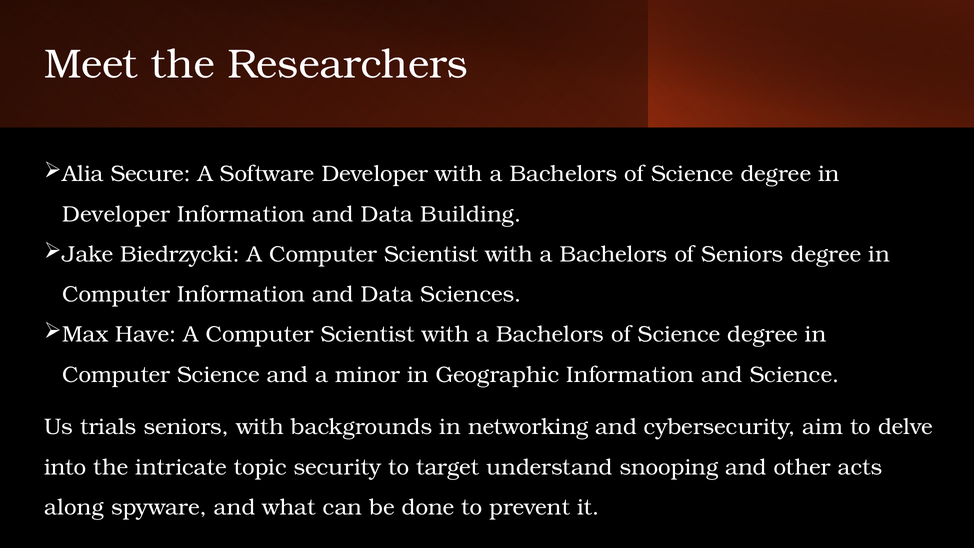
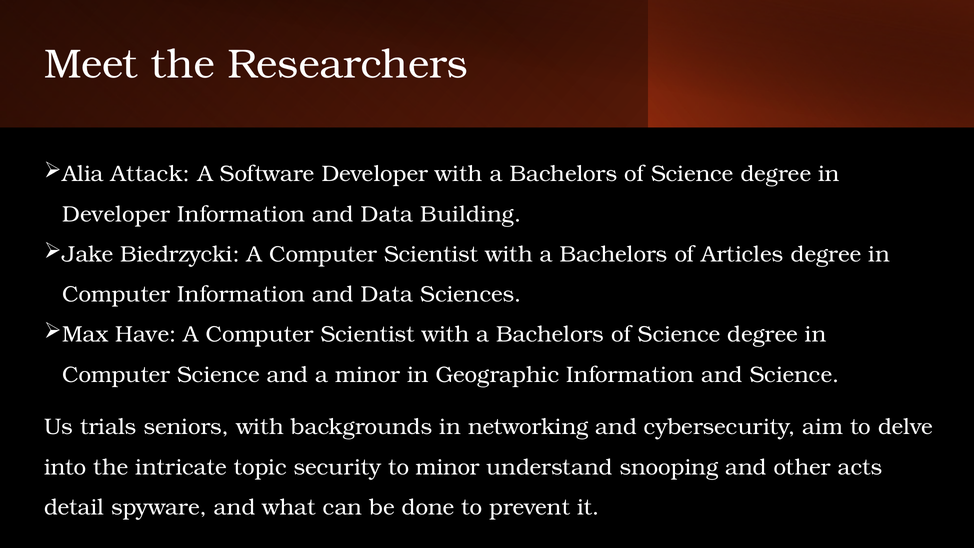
Secure: Secure -> Attack
of Seniors: Seniors -> Articles
to target: target -> minor
along: along -> detail
